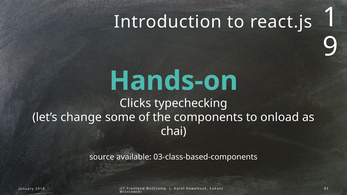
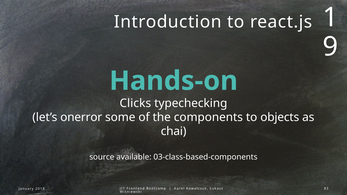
change: change -> onerror
onload: onload -> objects
